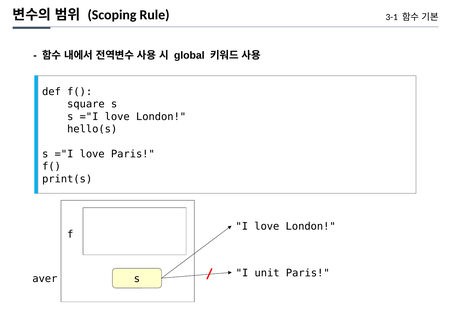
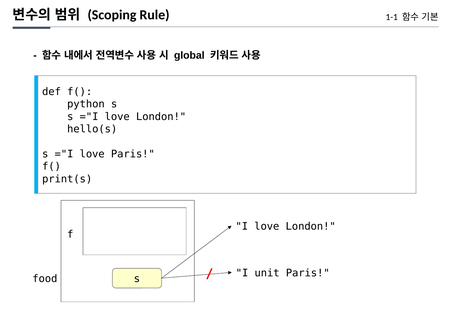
3-1: 3-1 -> 1-1
square: square -> python
aver: aver -> food
